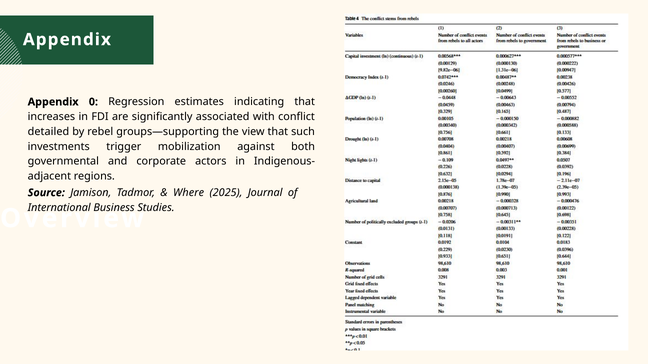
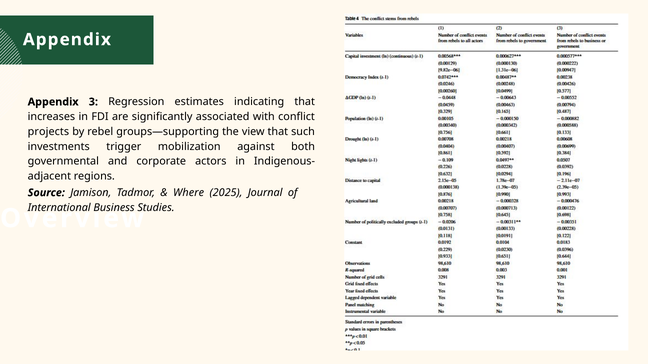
0: 0 -> 3
detailed: detailed -> projects
